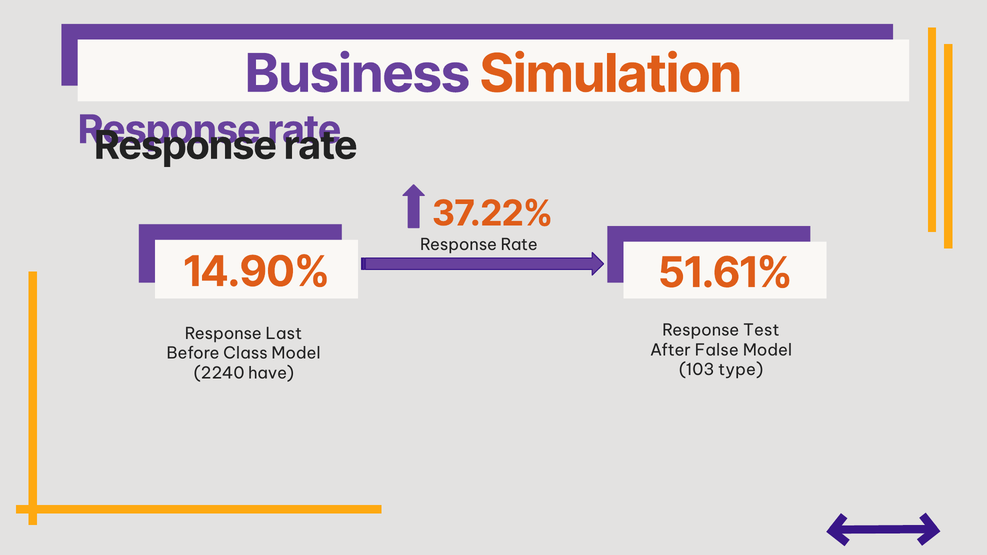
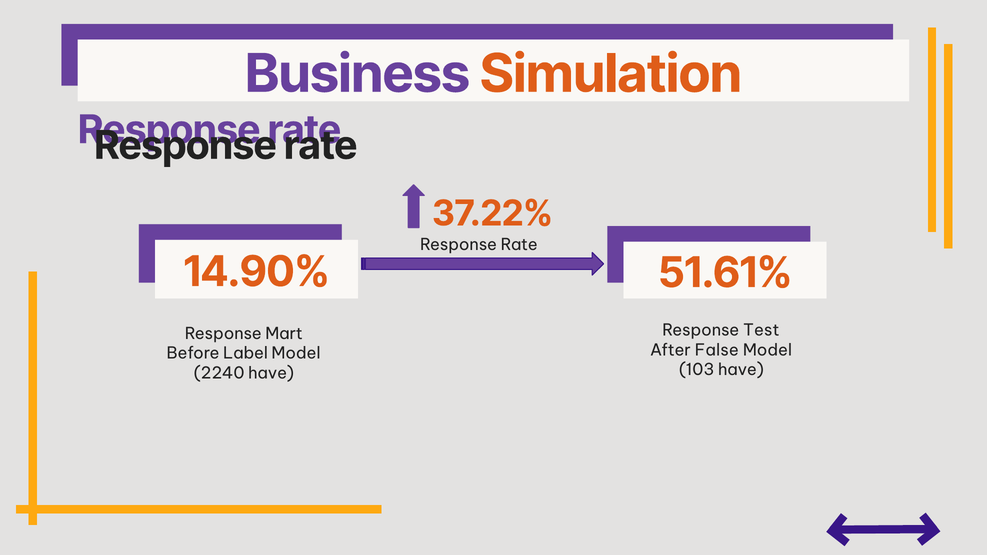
Last: Last -> Mart
Class: Class -> Label
103 type: type -> have
